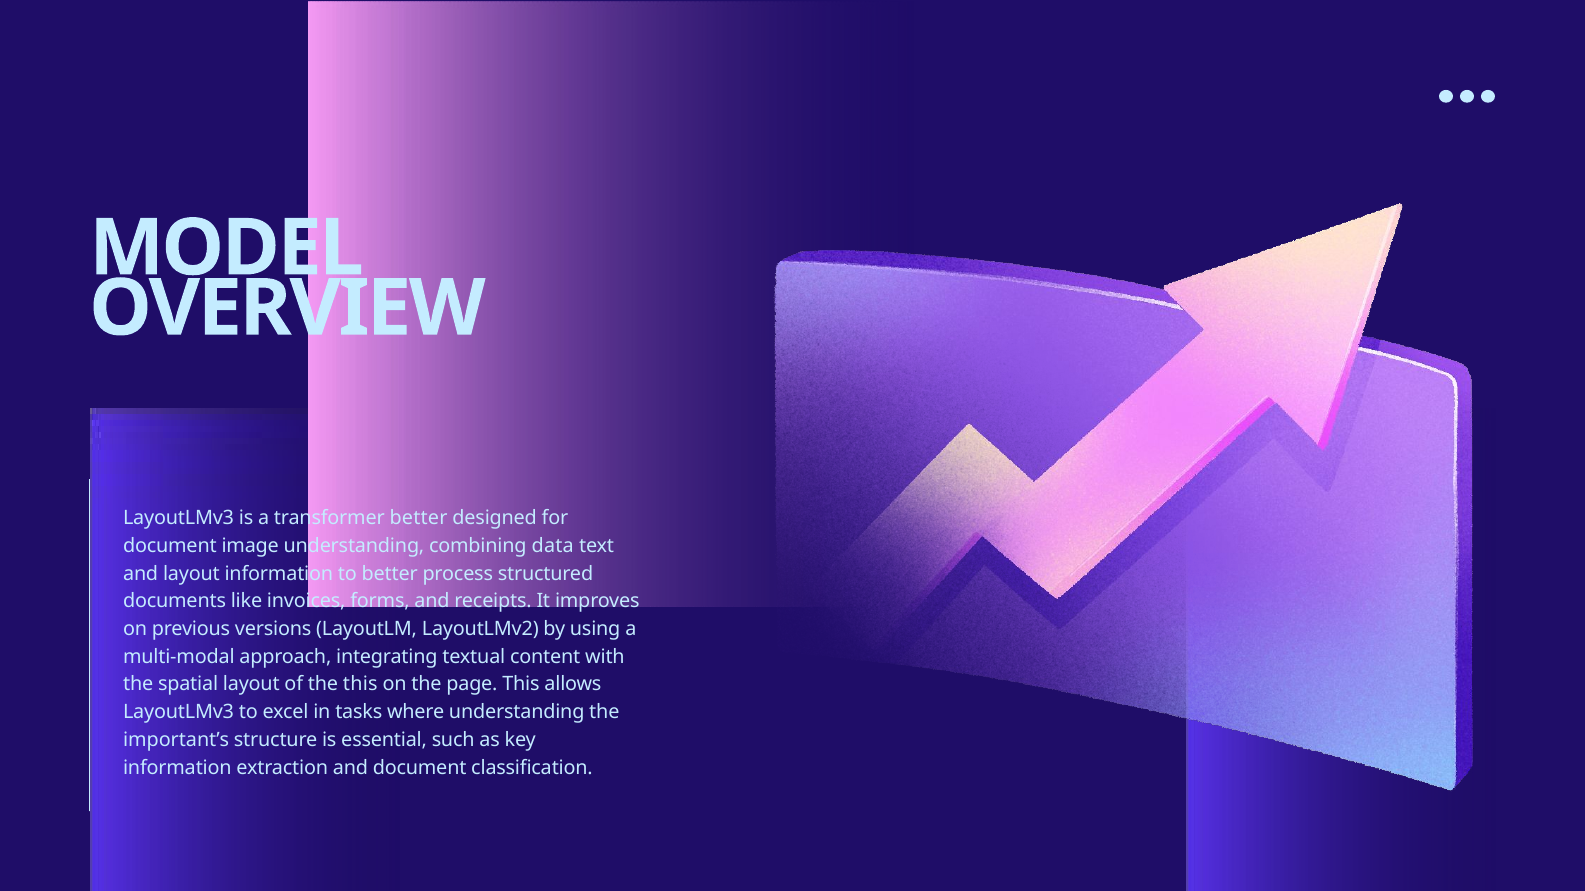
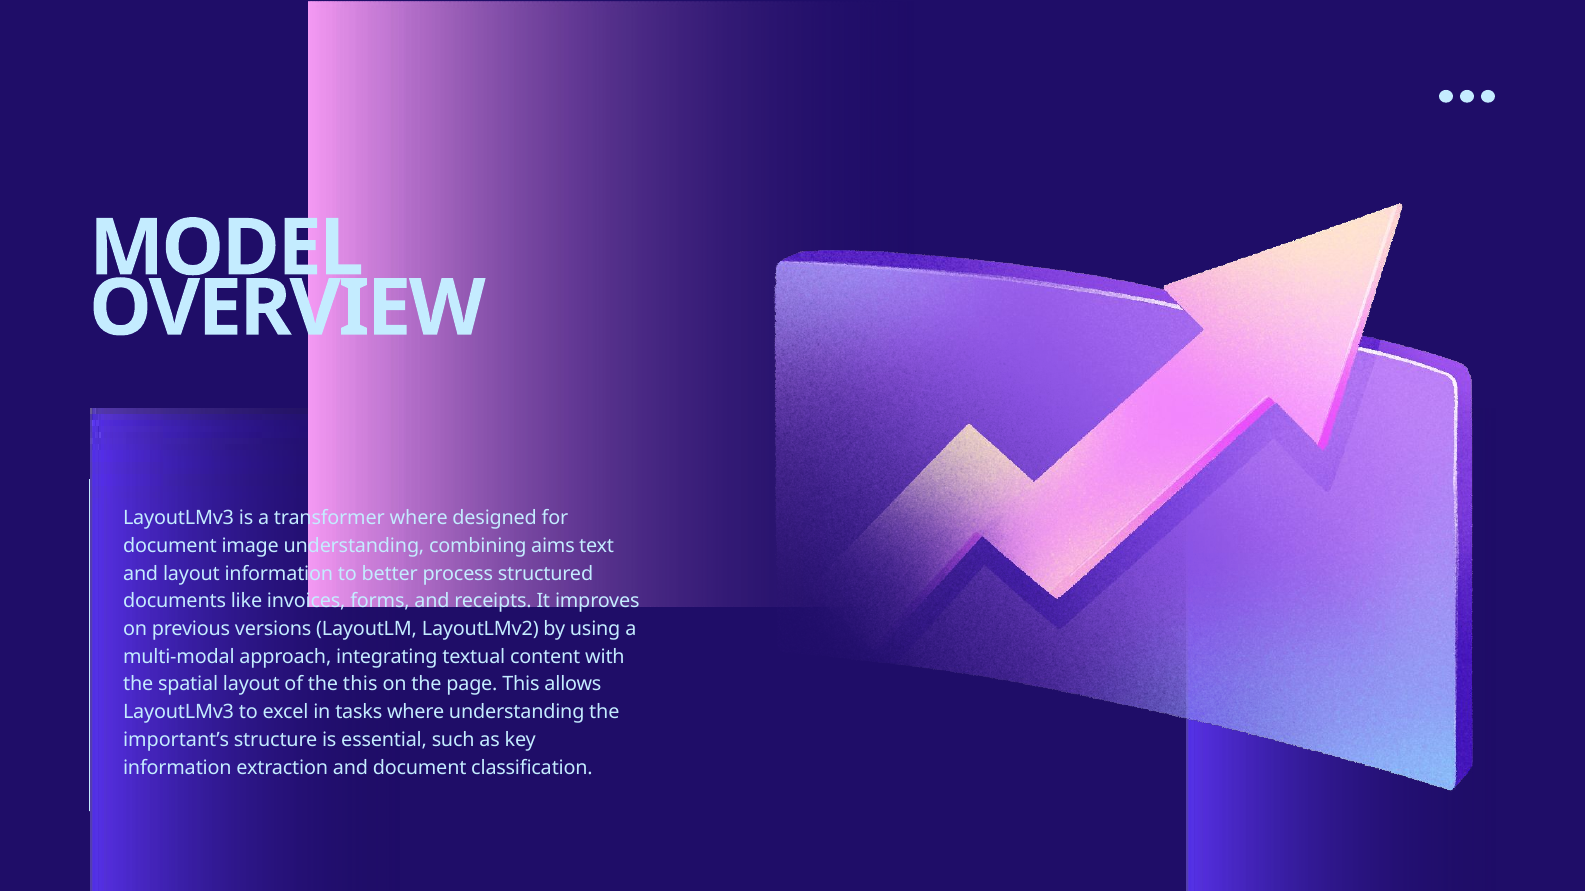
transformer better: better -> where
data: data -> aims
